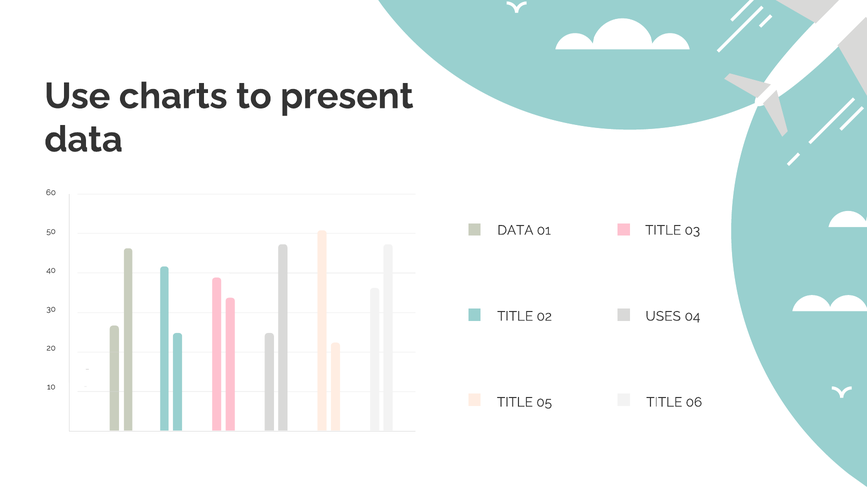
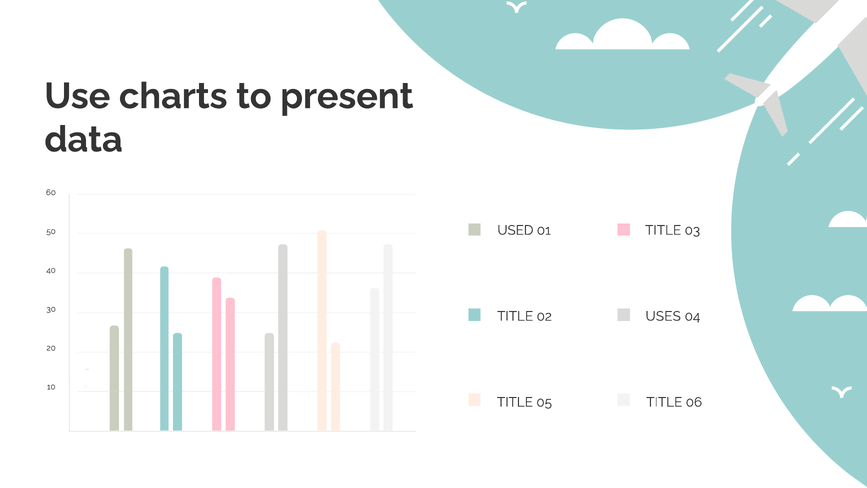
DATA at (515, 230): DATA -> USED
